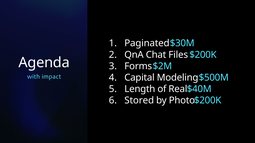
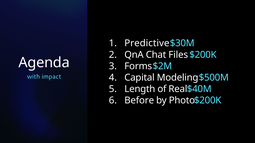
Paginated: Paginated -> Predictive
Stored: Stored -> Before
